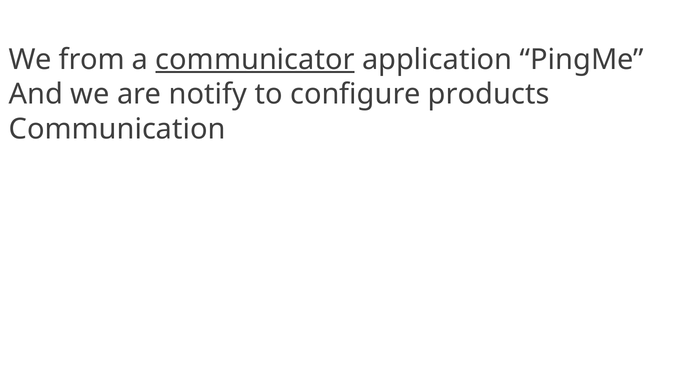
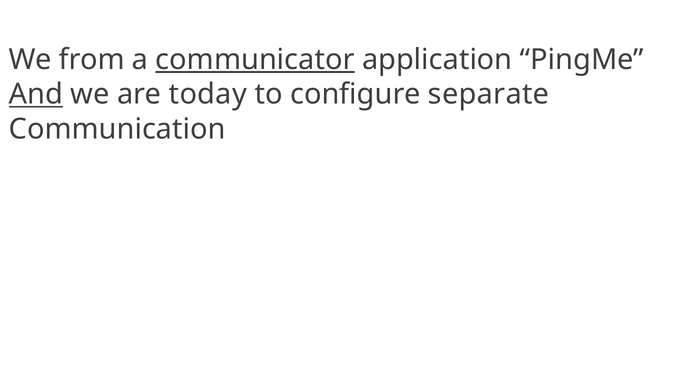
And underline: none -> present
notify: notify -> today
products: products -> separate
